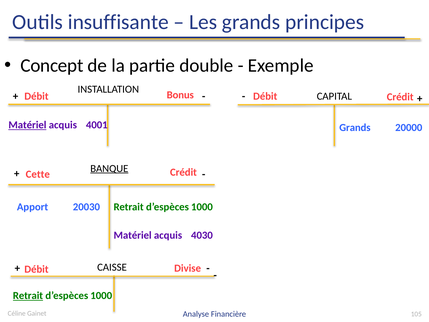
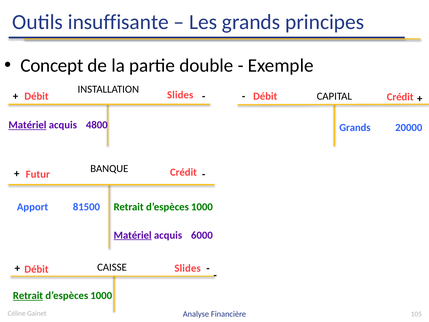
Bonus at (180, 95): Bonus -> Slides
4001: 4001 -> 4800
BANQUE underline: present -> none
Cette: Cette -> Futur
20030: 20030 -> 81500
Matériel at (133, 235) underline: none -> present
4030: 4030 -> 6000
Divise at (188, 268): Divise -> Slides
